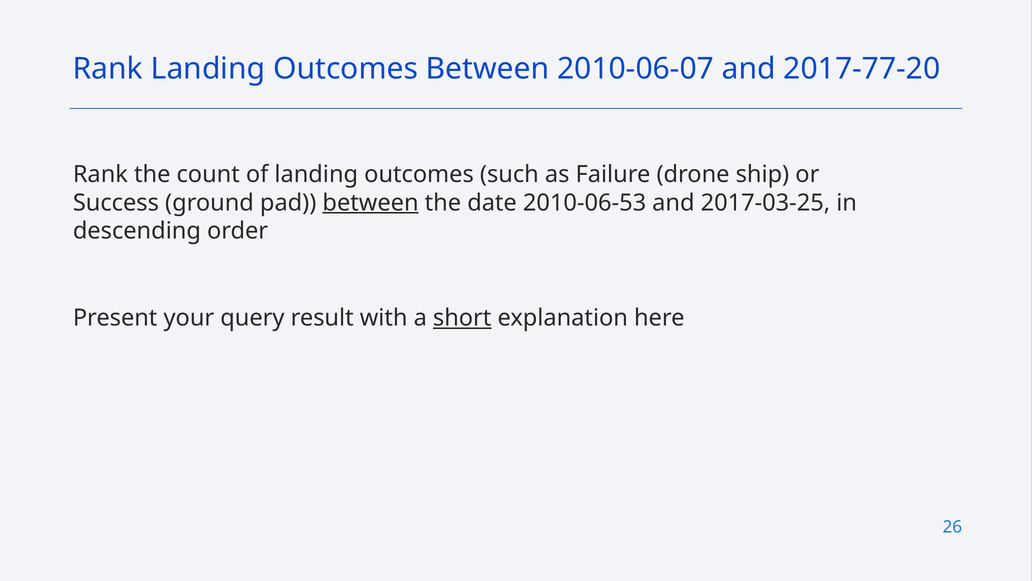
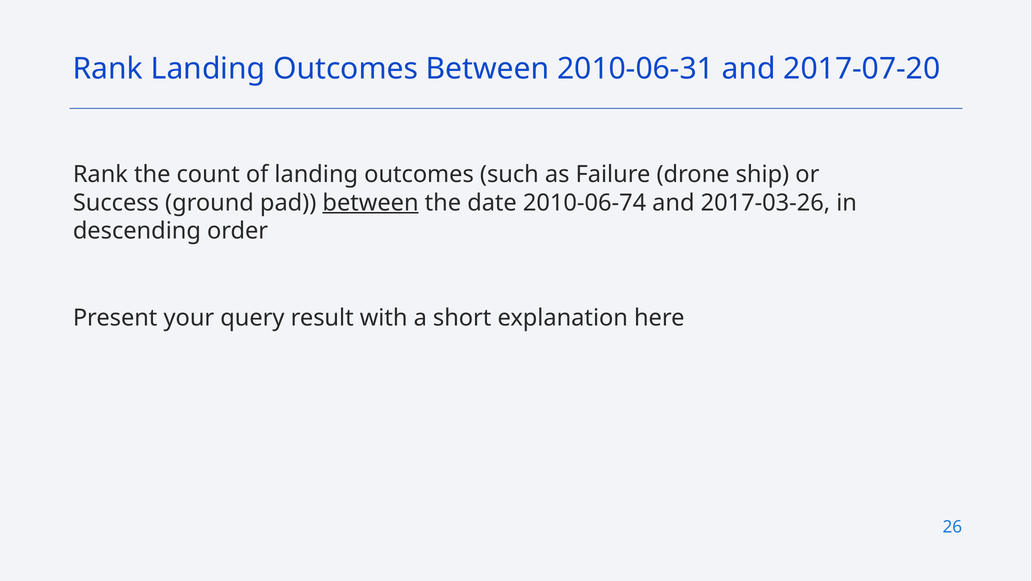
2010-06-07: 2010-06-07 -> 2010-06-31
2017-77-20: 2017-77-20 -> 2017-07-20
2010-06-53: 2010-06-53 -> 2010-06-74
2017-03-25: 2017-03-25 -> 2017-03-26
short underline: present -> none
